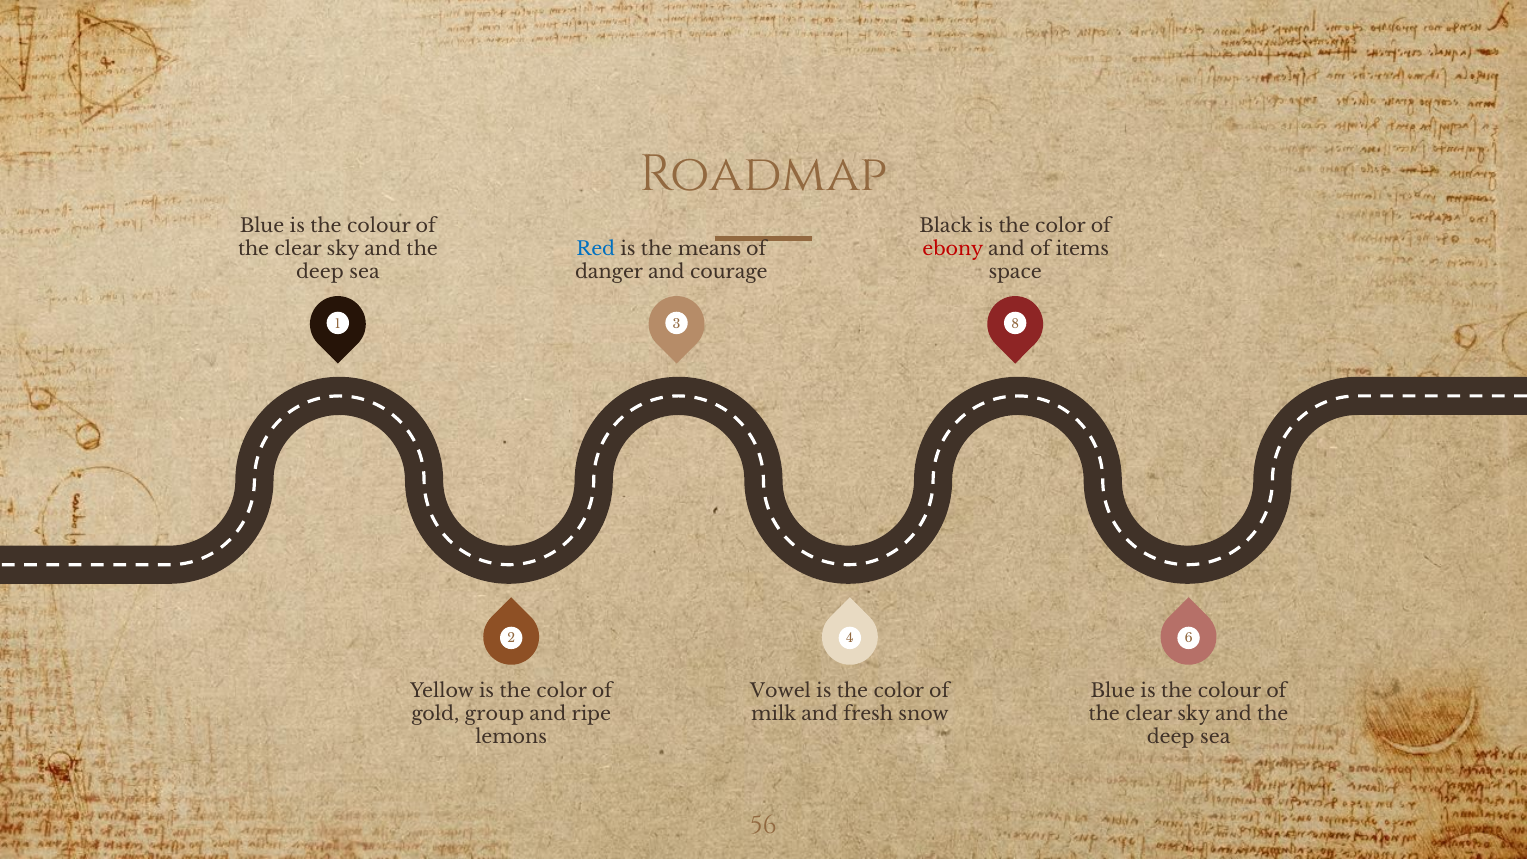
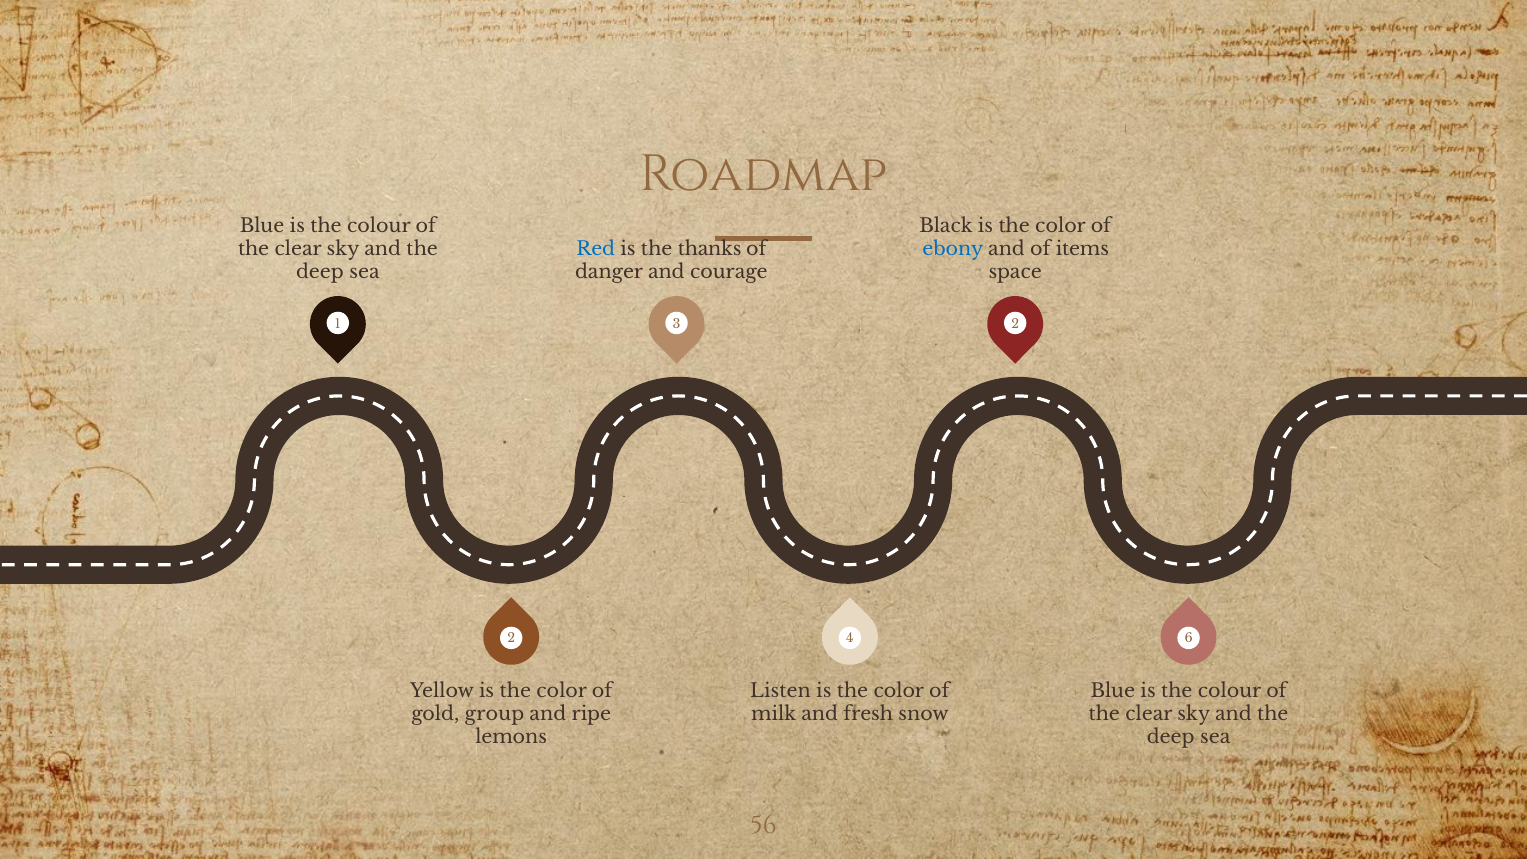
means: means -> thanks
ebony colour: red -> blue
3 8: 8 -> 2
Vowel: Vowel -> Listen
